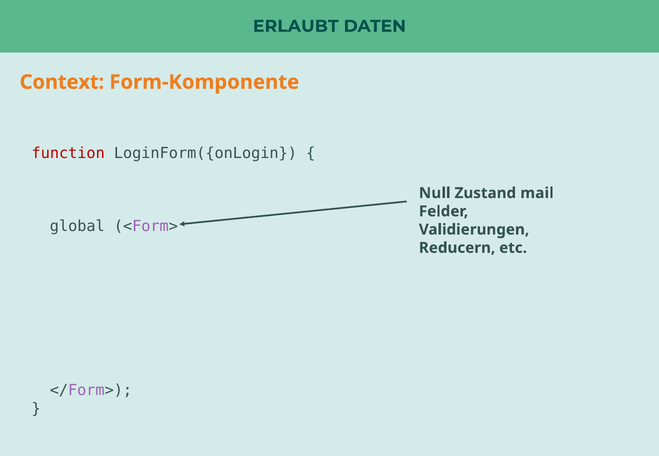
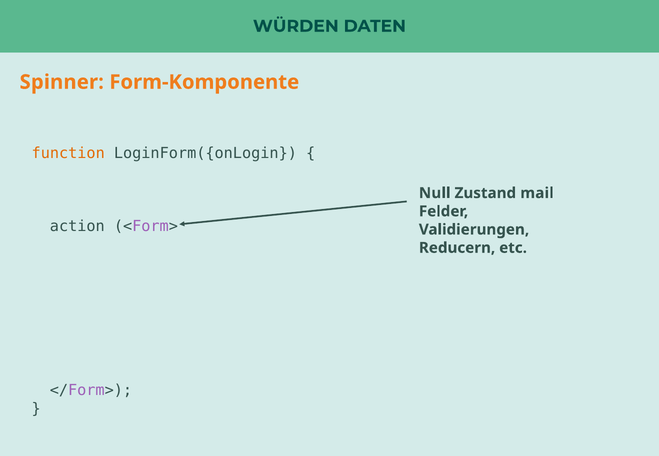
ERLAUBT: ERLAUBT -> WÜRDEN
Context: Context -> Spinner
function colour: red -> orange
global: global -> action
